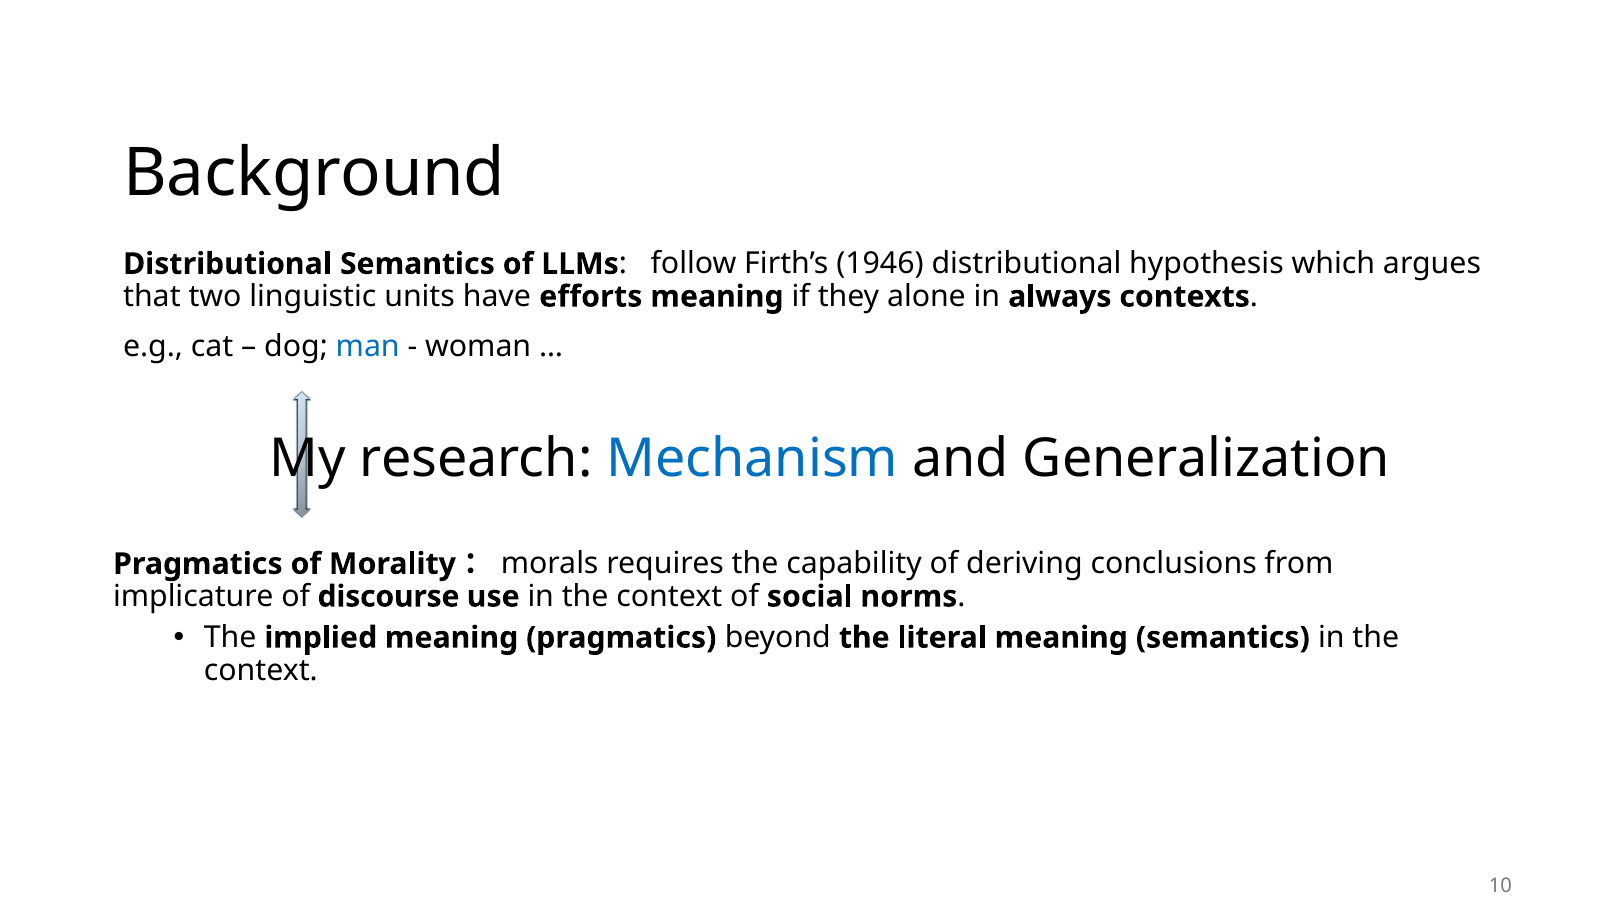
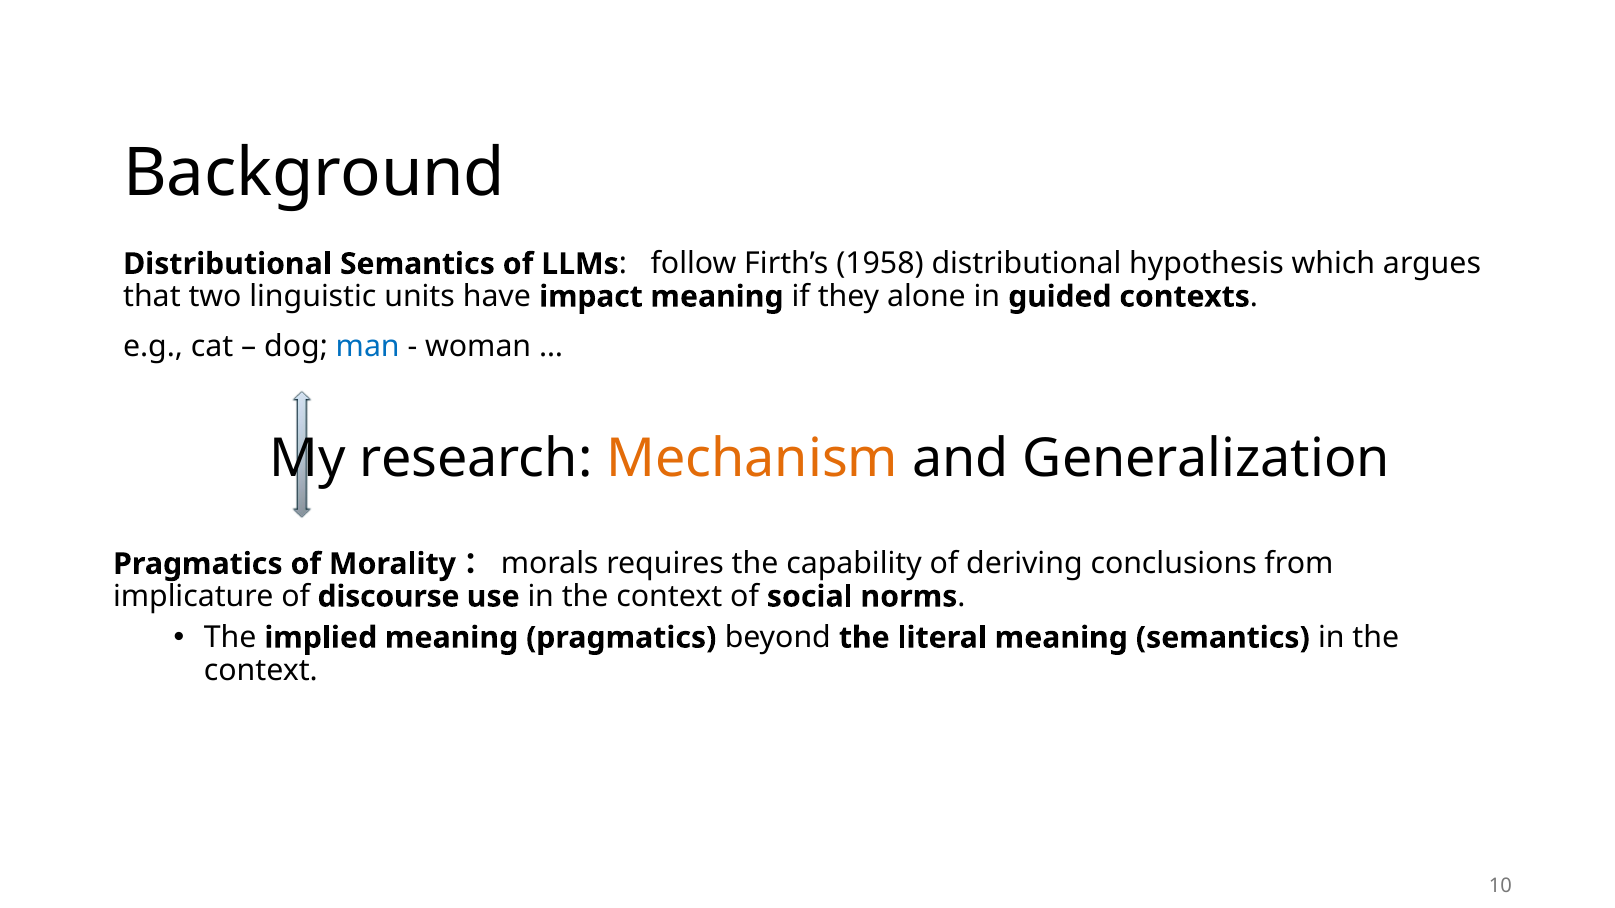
1946: 1946 -> 1958
efforts: efforts -> impact
always: always -> guided
Mechanism colour: blue -> orange
